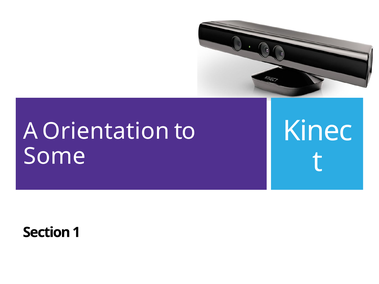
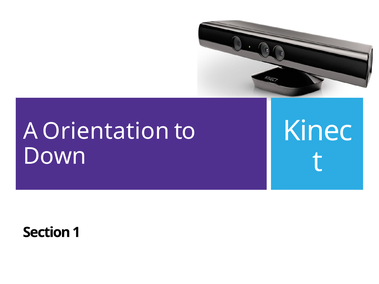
Some: Some -> Down
